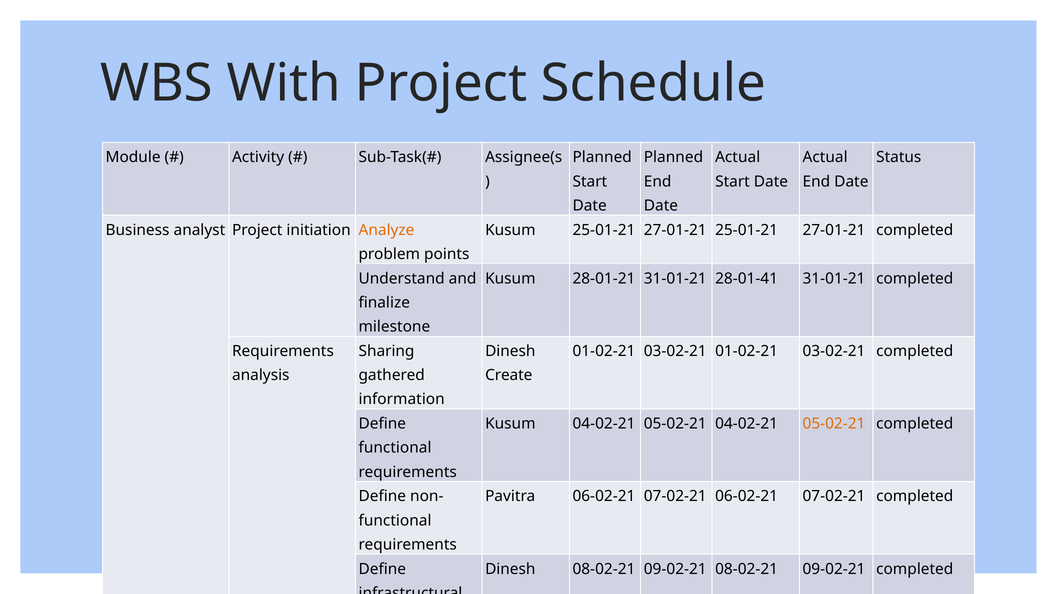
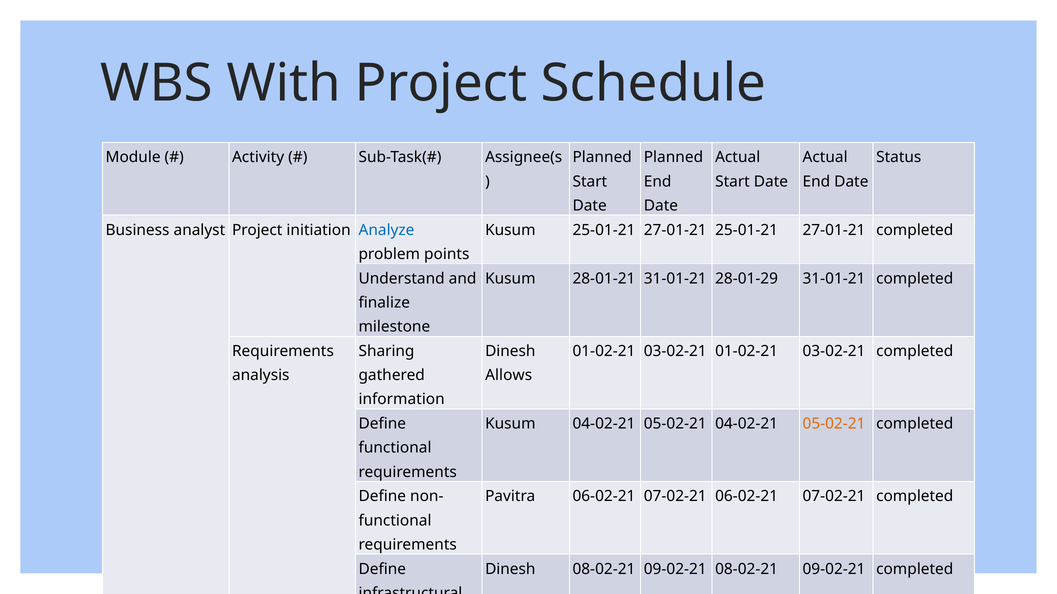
Analyze colour: orange -> blue
28-01-41: 28-01-41 -> 28-01-29
Create: Create -> Allows
